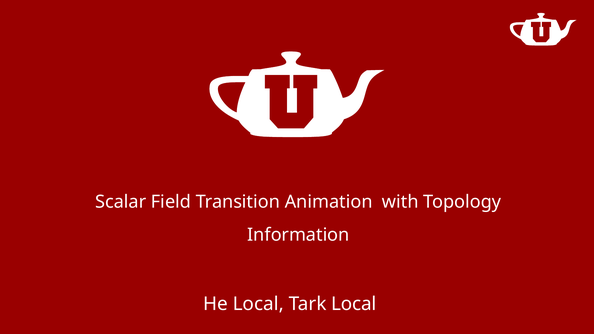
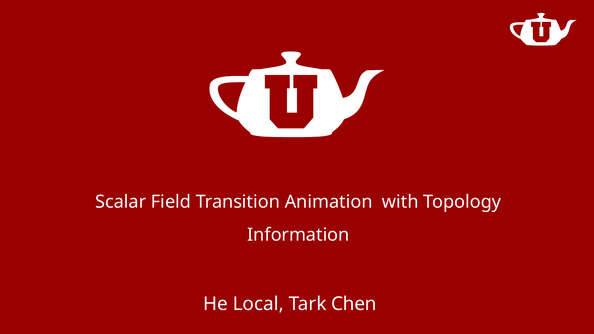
Tark Local: Local -> Chen
